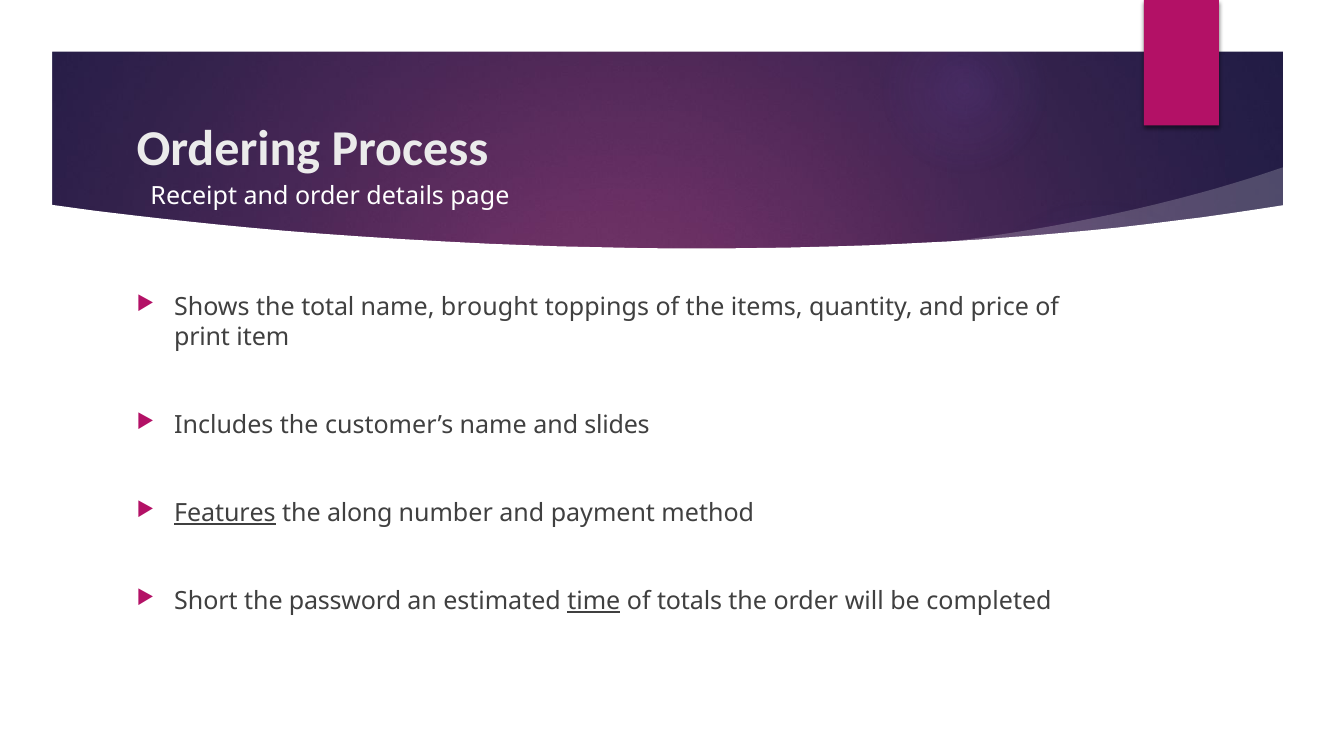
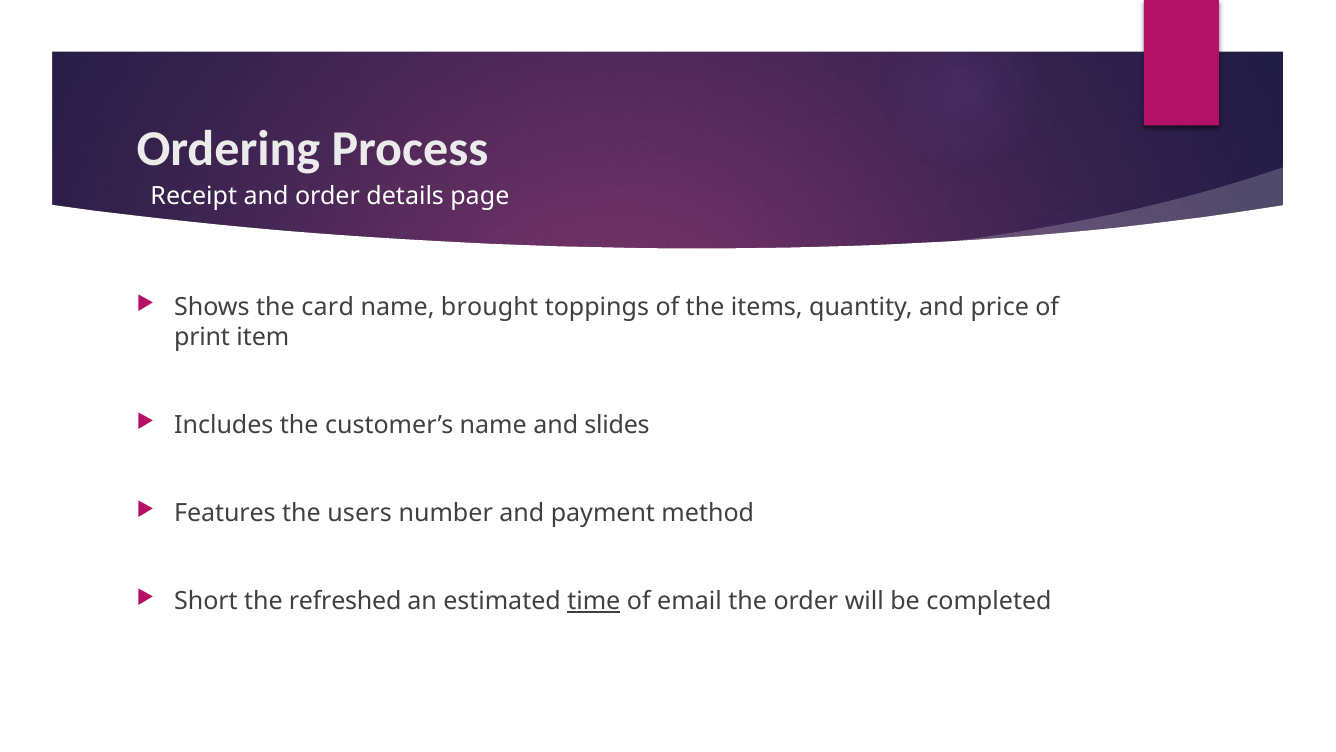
total: total -> card
Features underline: present -> none
along: along -> users
password: password -> refreshed
totals: totals -> email
